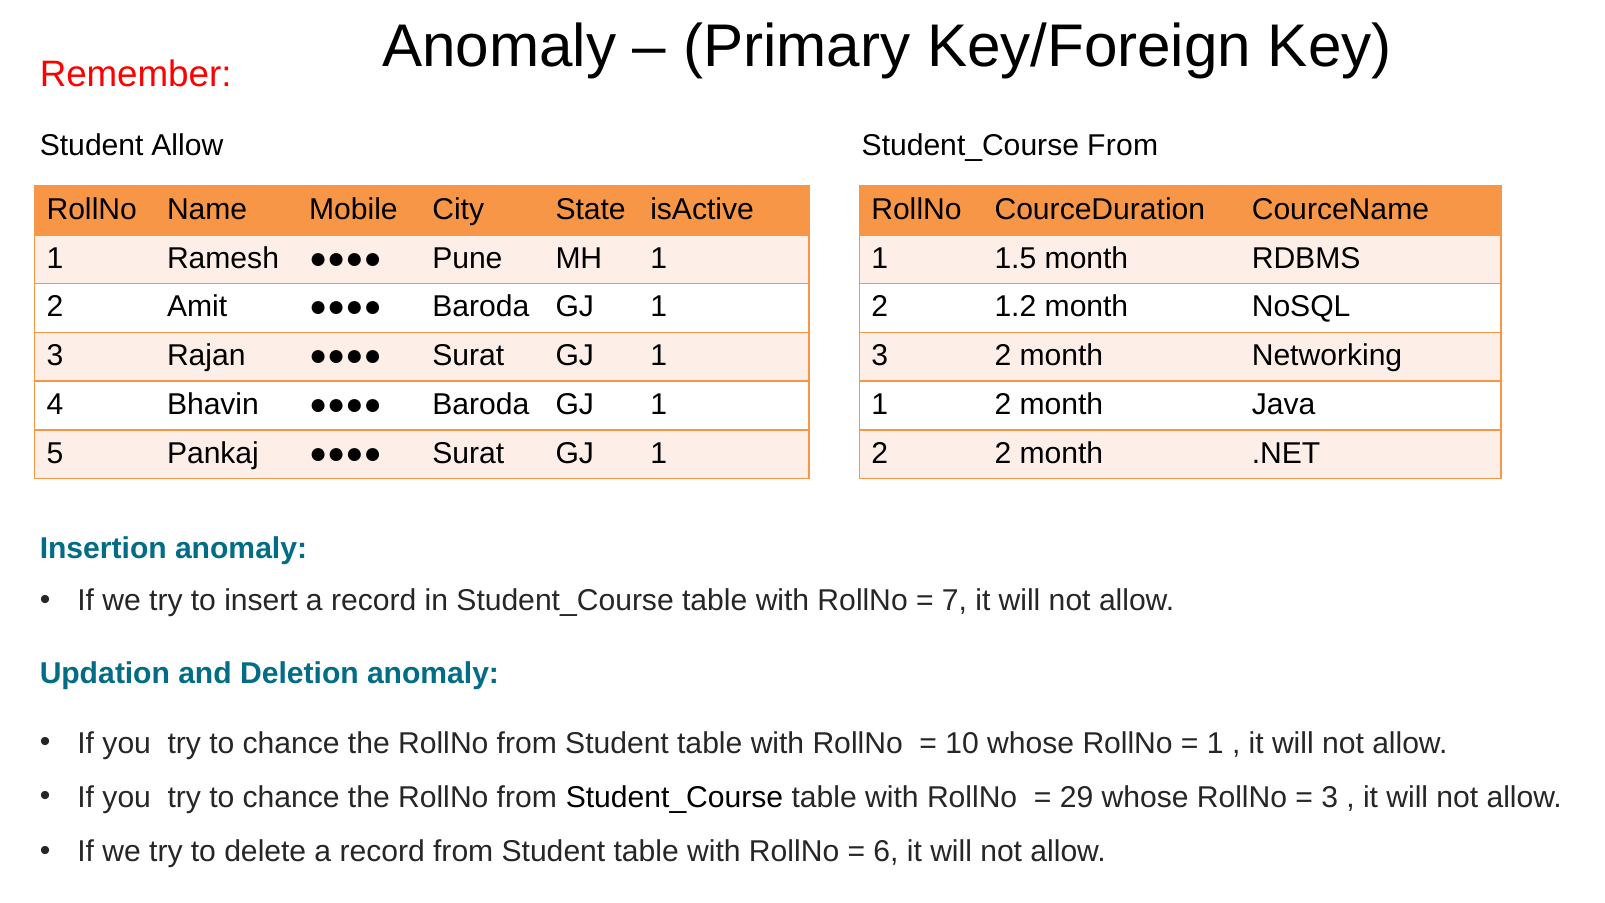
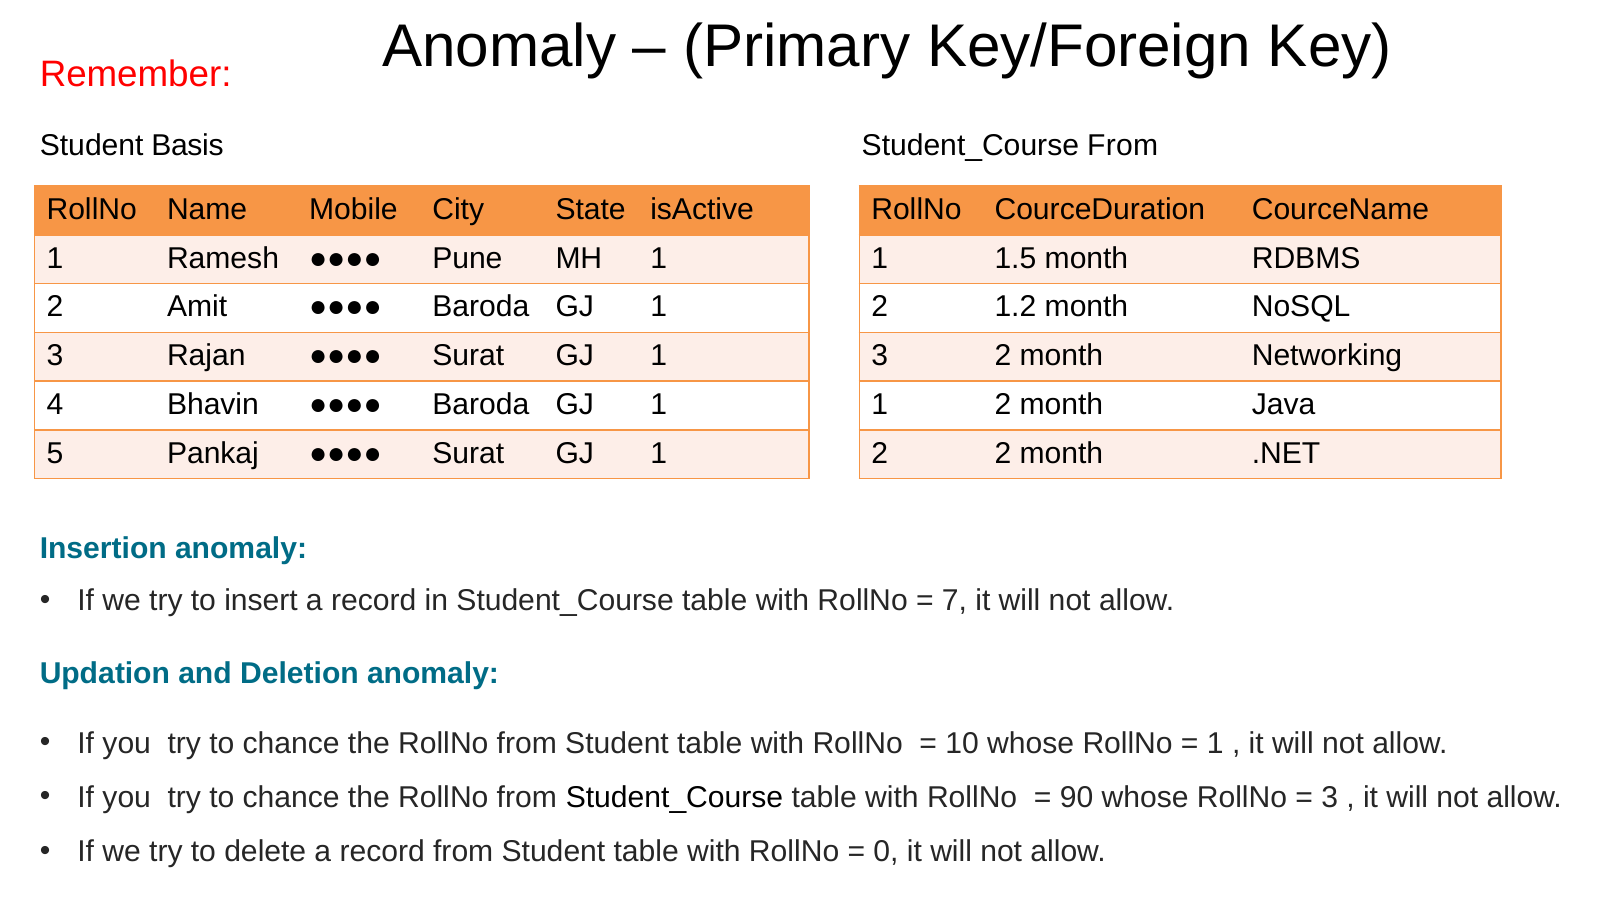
Student Allow: Allow -> Basis
29: 29 -> 90
6: 6 -> 0
